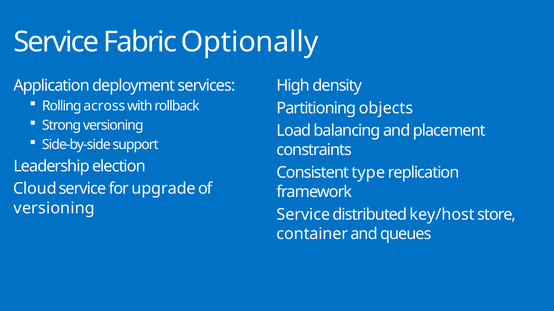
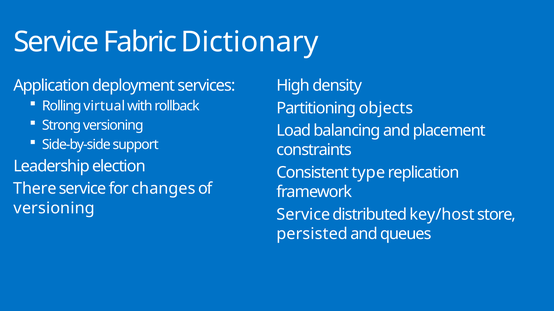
Optionally: Optionally -> Dictionary
across: across -> virtual
Cloud: Cloud -> There
upgrade: upgrade -> changes
container: container -> persisted
